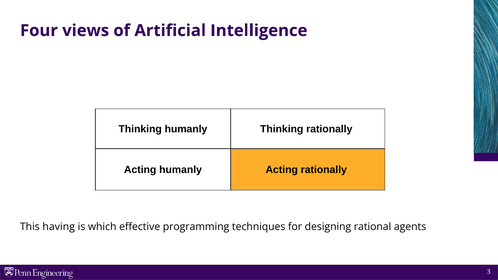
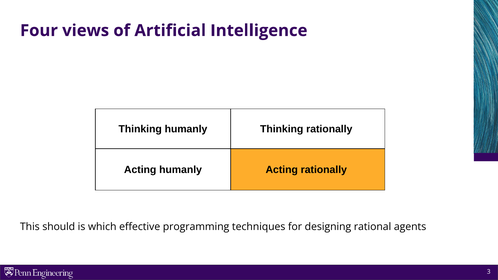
having: having -> should
